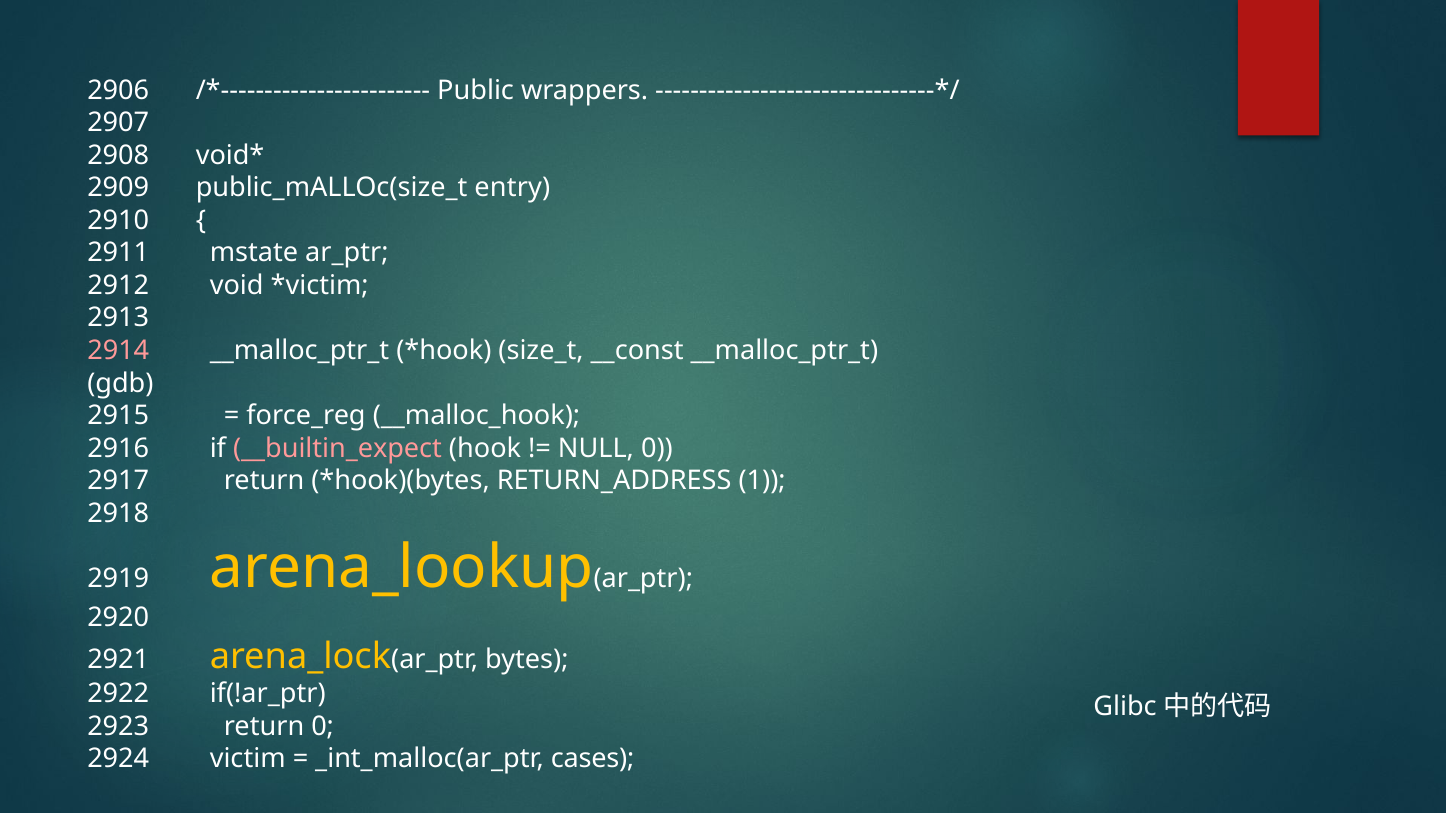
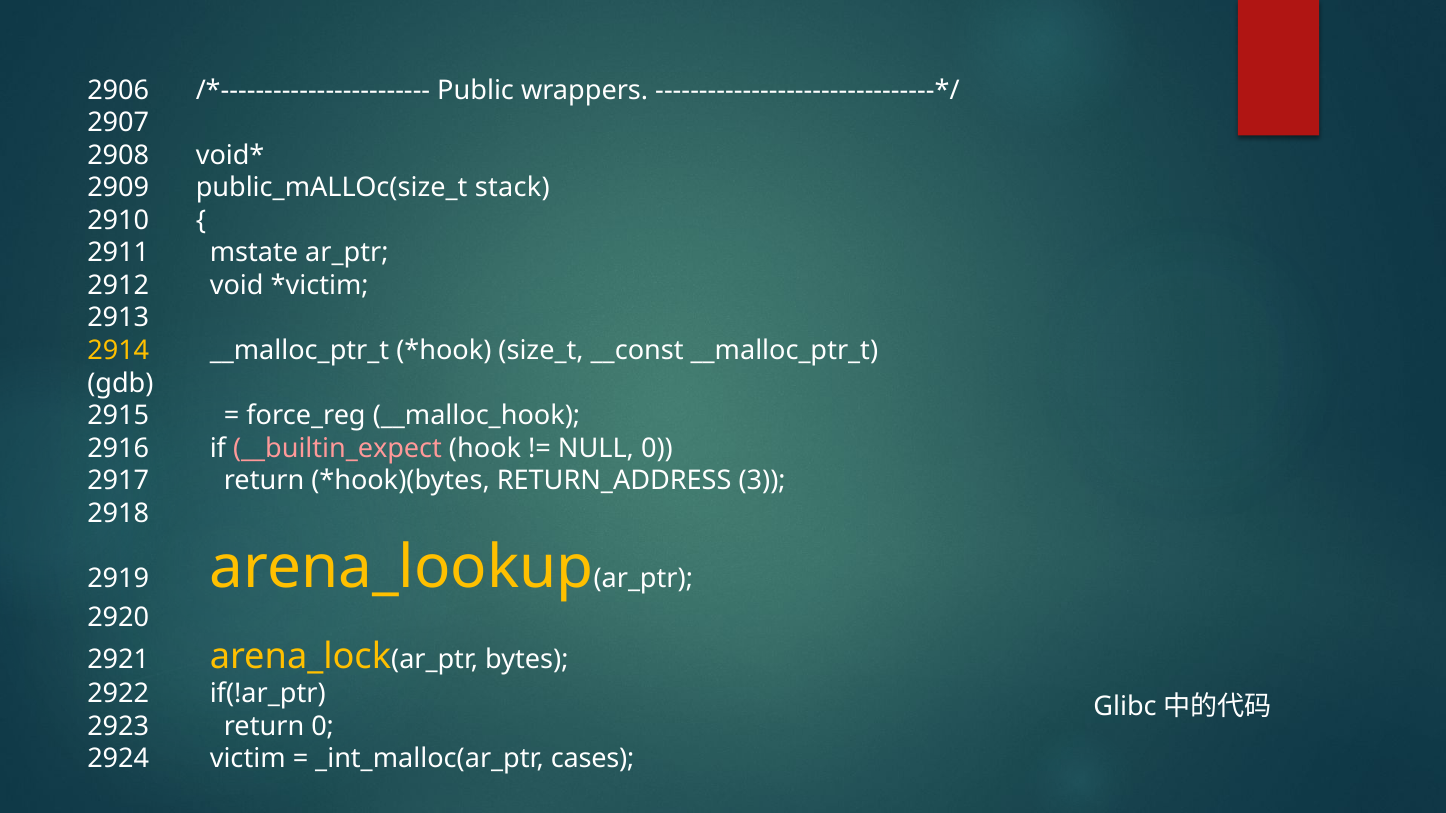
entry: entry -> stack
2914 colour: pink -> yellow
1: 1 -> 3
